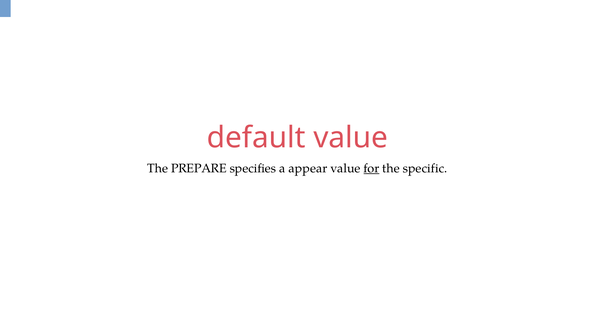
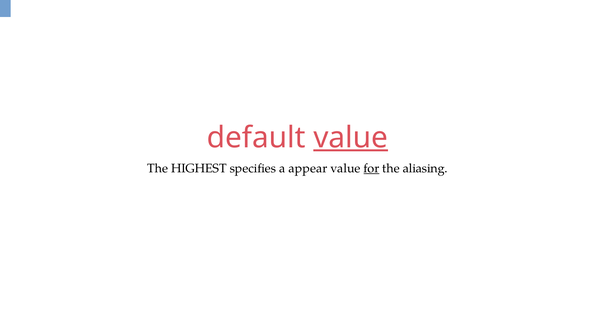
value at (351, 137) underline: none -> present
PREPARE: PREPARE -> HIGHEST
specific: specific -> aliasing
